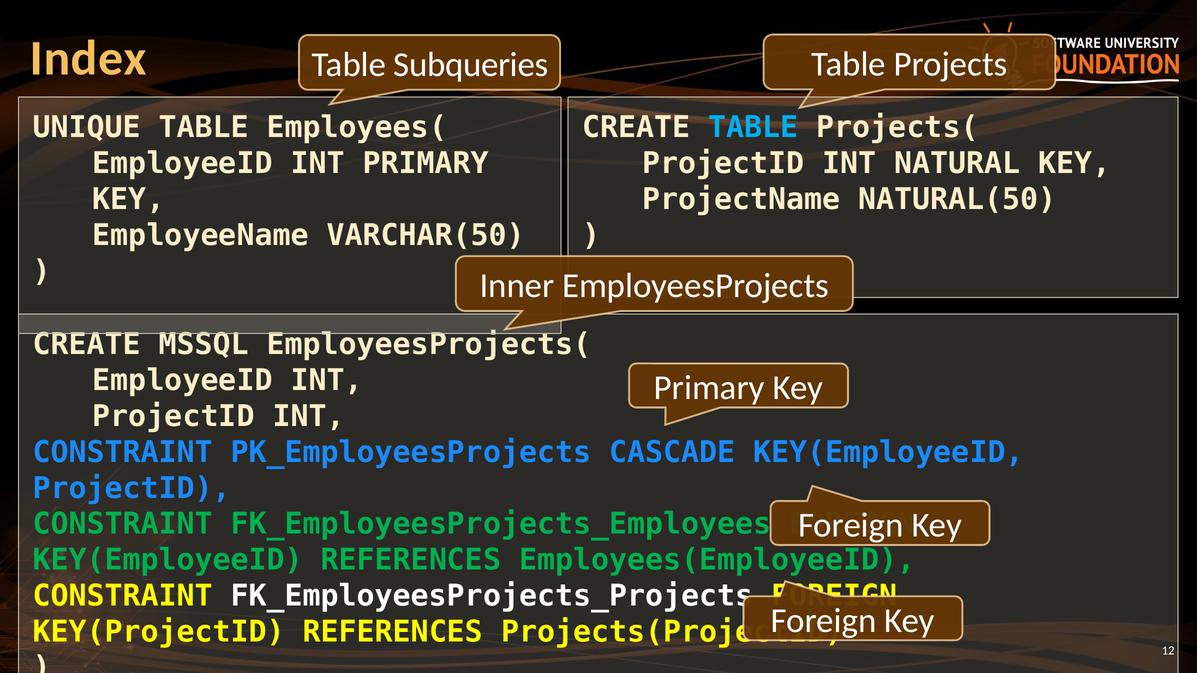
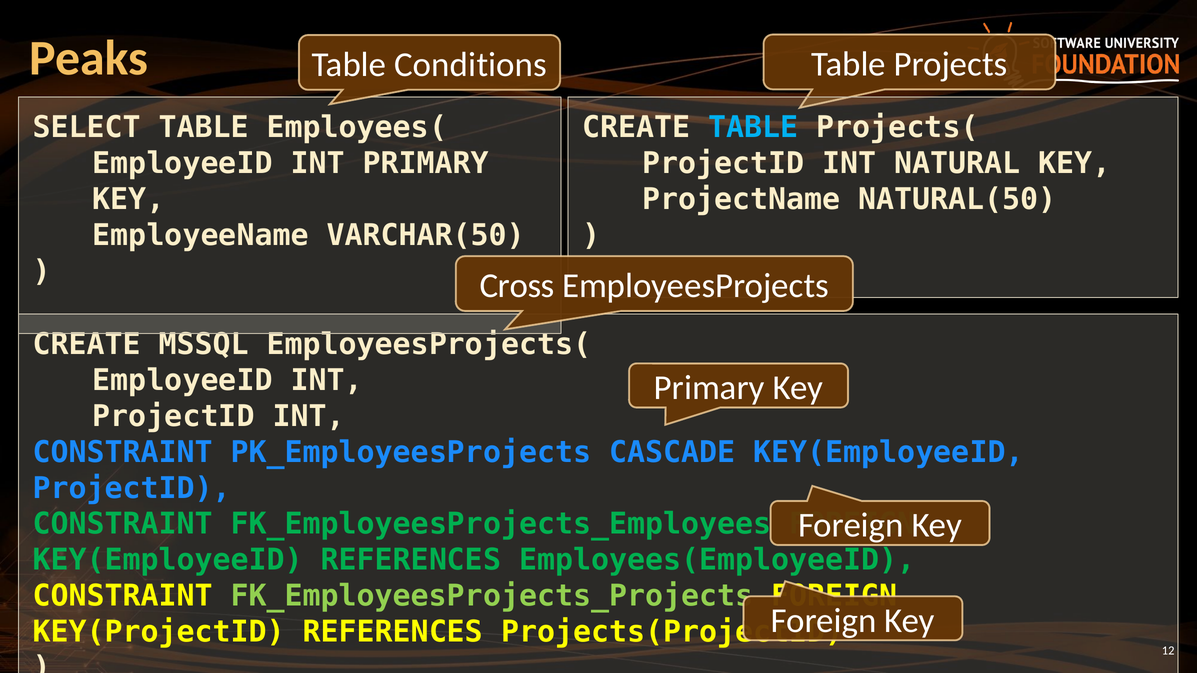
Index: Index -> Peaks
Subqueries: Subqueries -> Conditions
UNIQUE: UNIQUE -> SELECT
Inner: Inner -> Cross
FK_EmployeesProjects_Projects colour: white -> light green
